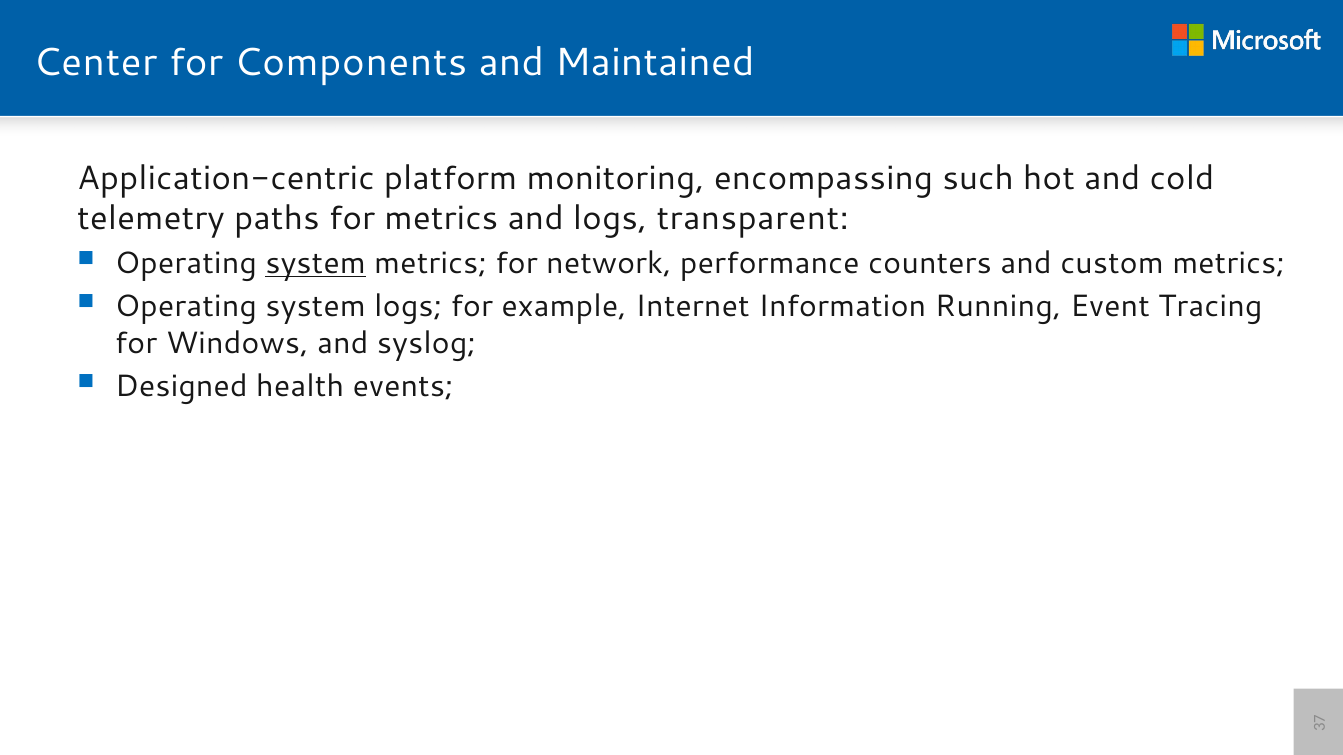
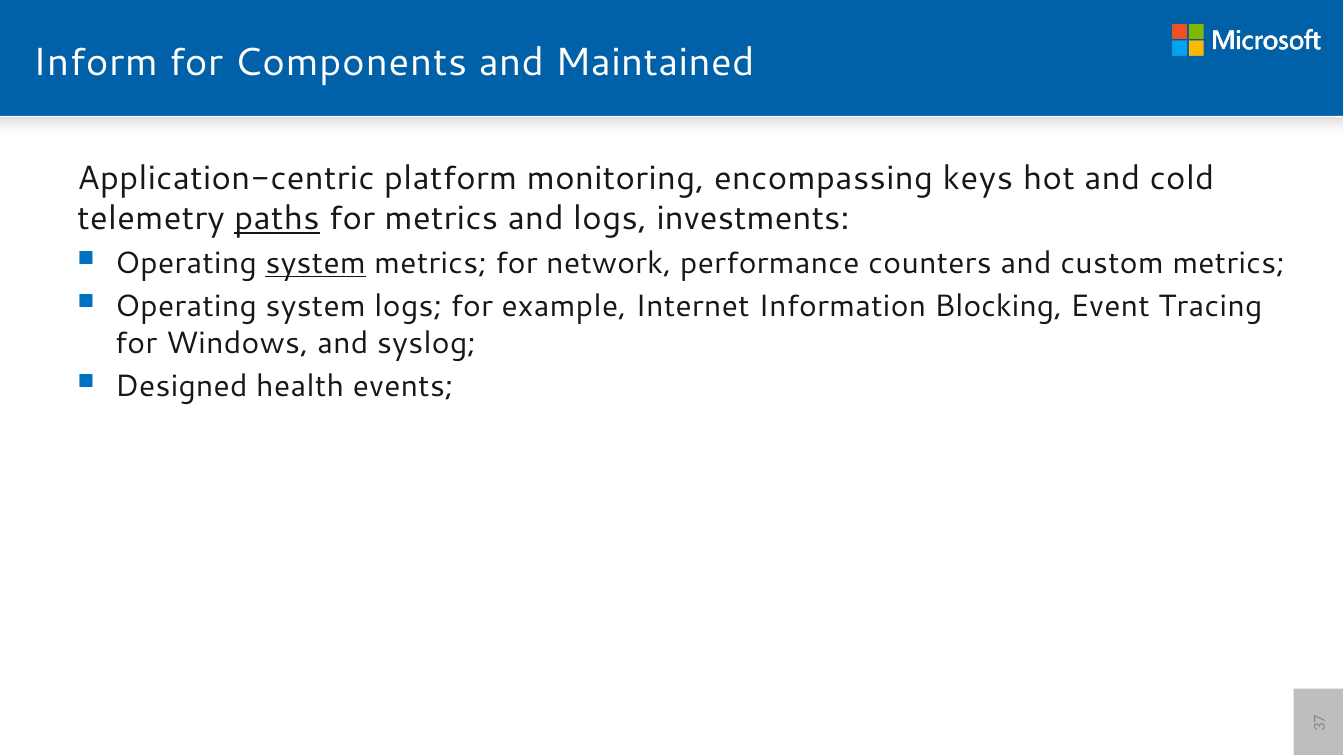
Center: Center -> Inform
such: such -> keys
paths underline: none -> present
transparent: transparent -> investments
Running: Running -> Blocking
